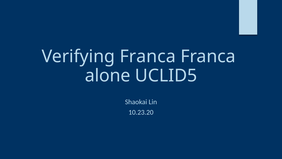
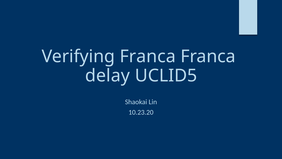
alone: alone -> delay
